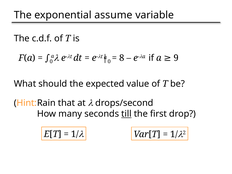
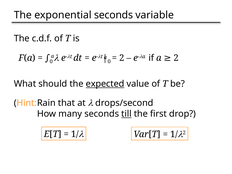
exponential assume: assume -> seconds
9 at (176, 58): 9 -> 2
8 at (122, 58): 8 -> 2
expected underline: none -> present
